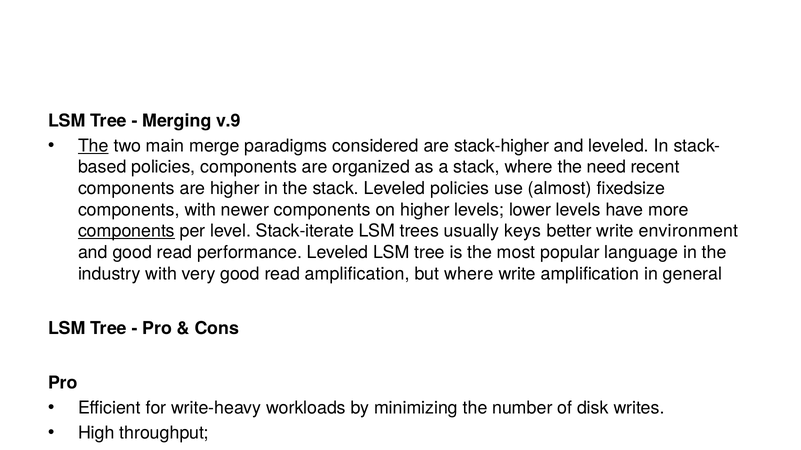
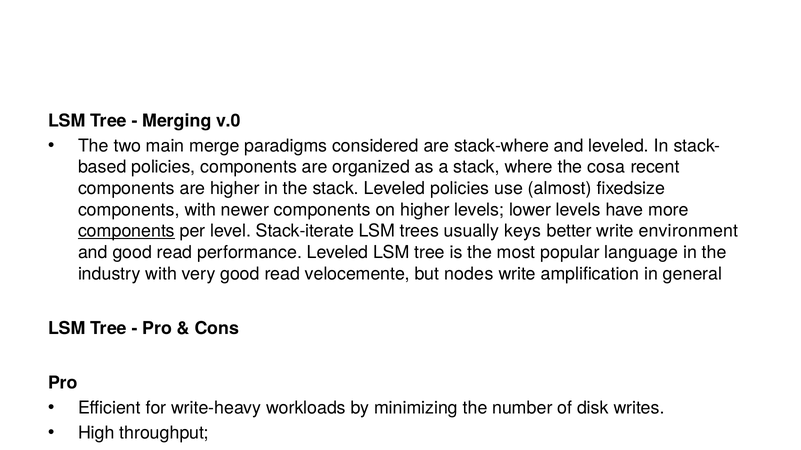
v.9: v.9 -> v.0
The at (93, 146) underline: present -> none
stack-higher: stack-higher -> stack-where
need: need -> cosa
good read amplification: amplification -> velocemente
but where: where -> nodes
